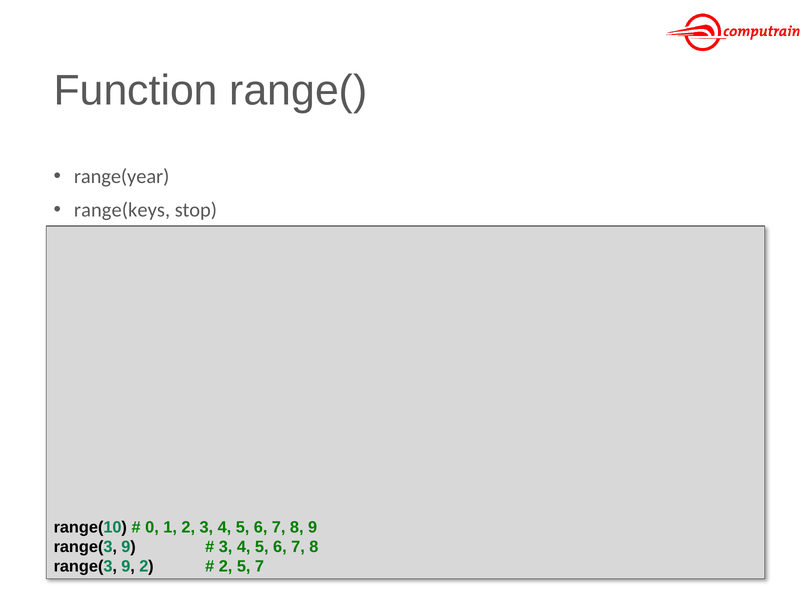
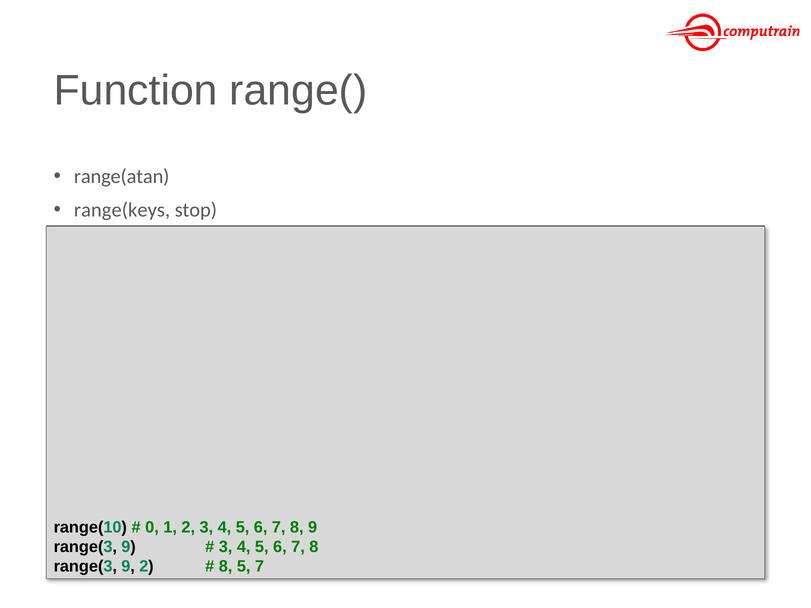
range(year: range(year -> range(atan
2 at (226, 567): 2 -> 8
